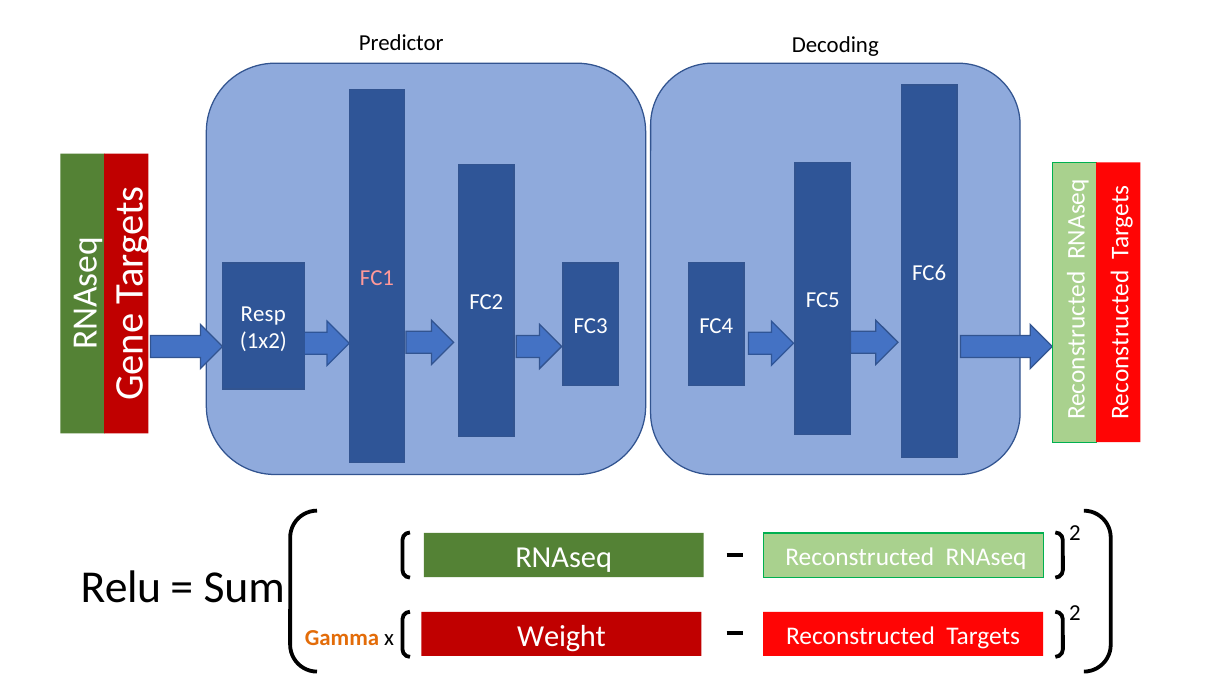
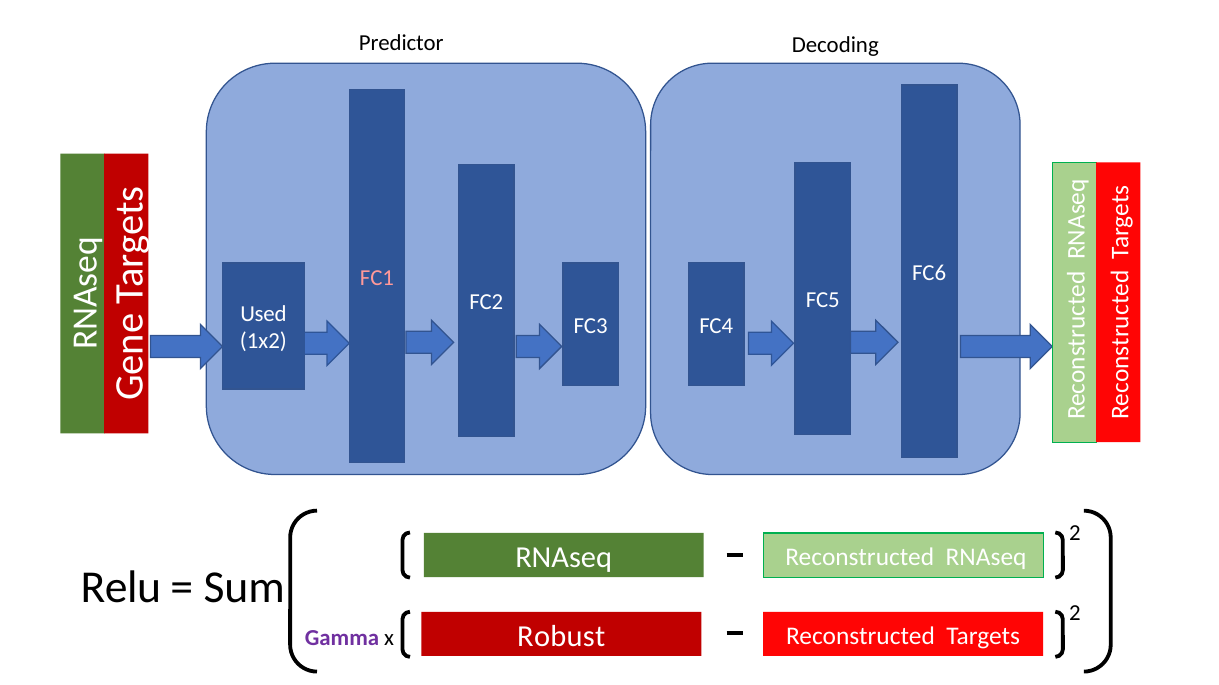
Resp: Resp -> Used
Weight: Weight -> Robust
Gamma colour: orange -> purple
